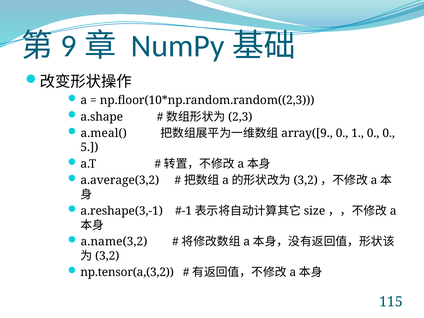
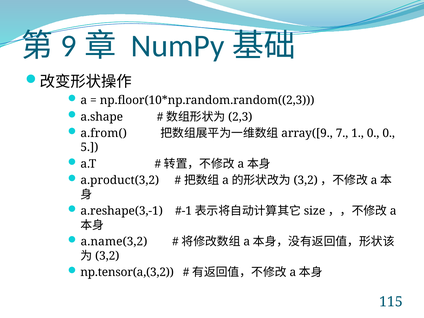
a.meal(: a.meal( -> a.from(
0 at (342, 133): 0 -> 7
a.average(3,2: a.average(3,2 -> a.product(3,2
